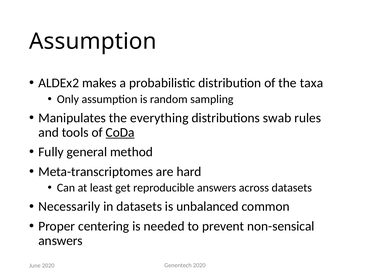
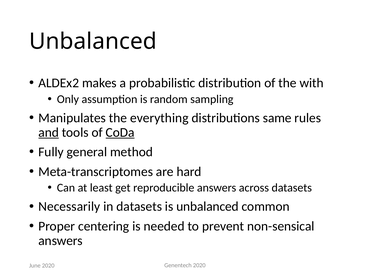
Assumption at (93, 41): Assumption -> Unbalanced
taxa: taxa -> with
swab: swab -> same
and underline: none -> present
